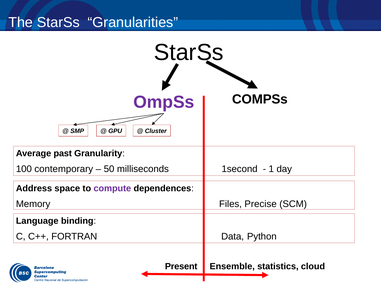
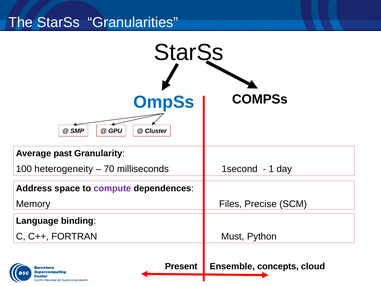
OmpSs colour: purple -> blue
contemporary: contemporary -> heterogeneity
50: 50 -> 70
Data: Data -> Must
statistics: statistics -> concepts
